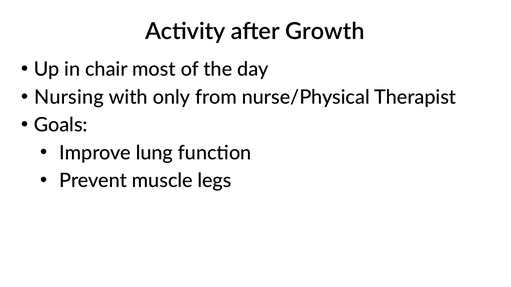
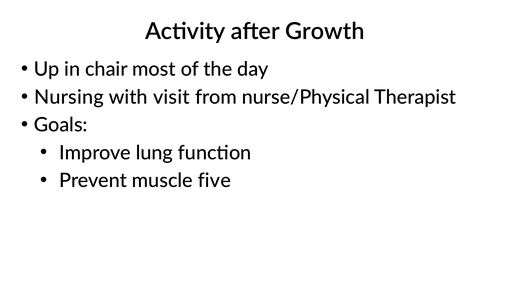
only: only -> visit
legs: legs -> five
